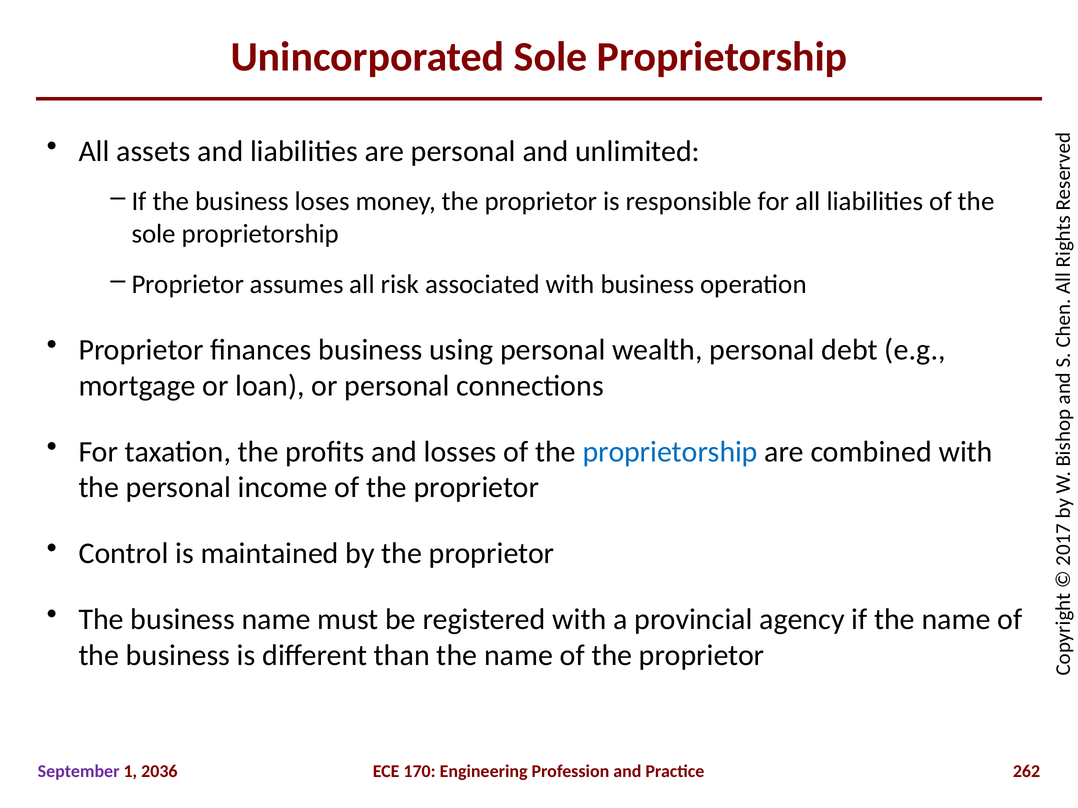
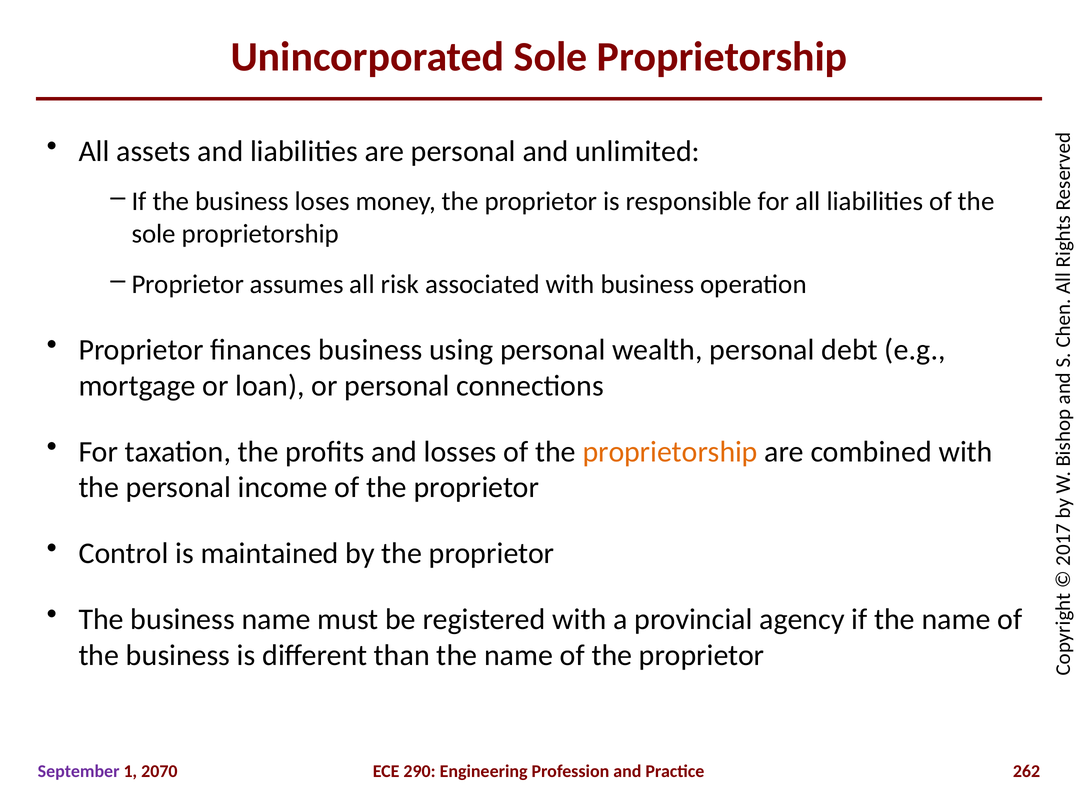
proprietorship at (670, 452) colour: blue -> orange
2036: 2036 -> 2070
170: 170 -> 290
